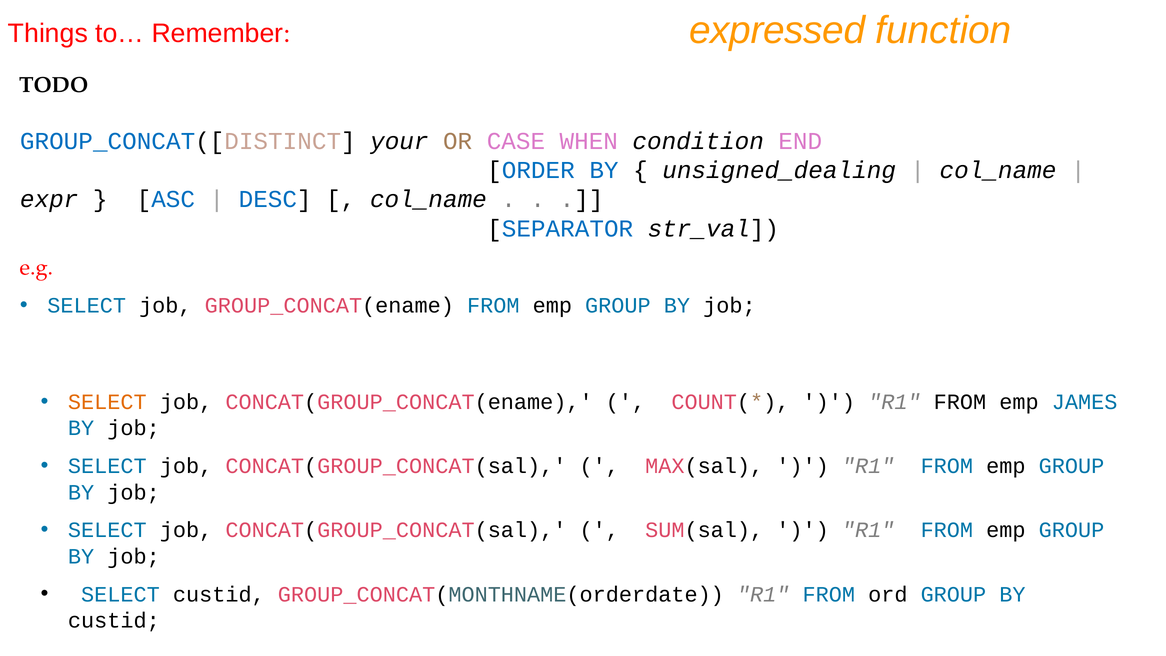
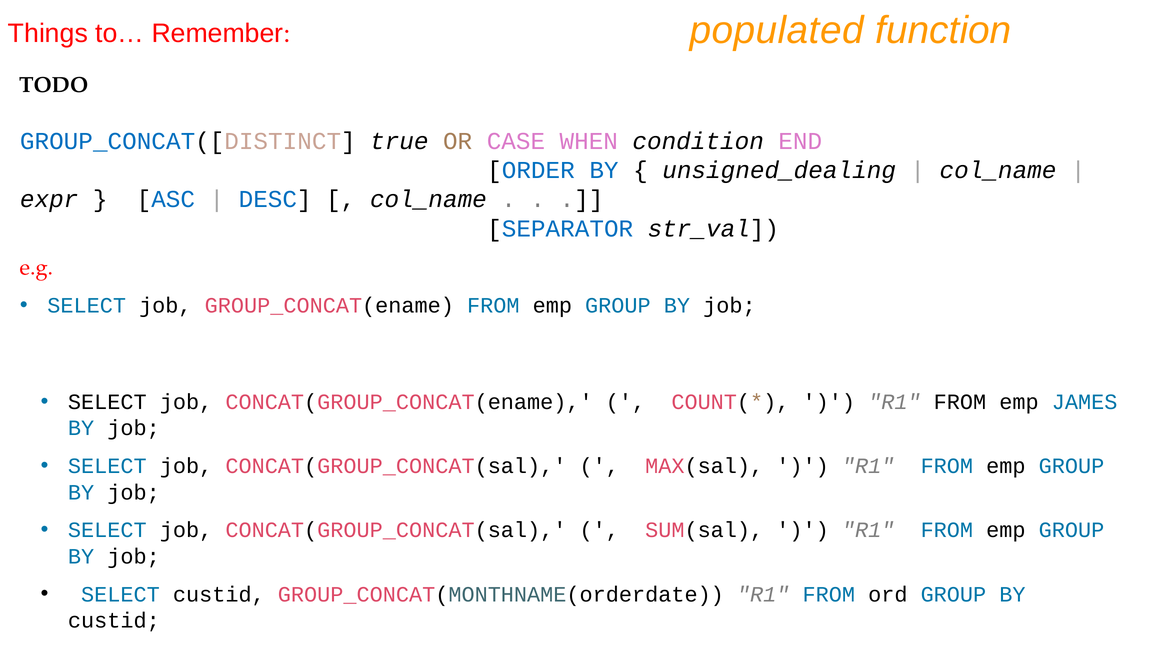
expressed: expressed -> populated
your: your -> true
SELECT at (107, 402) colour: orange -> black
